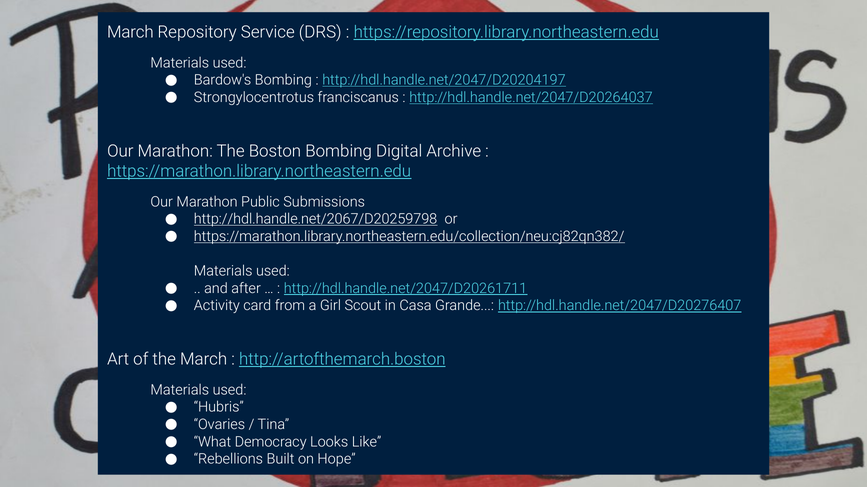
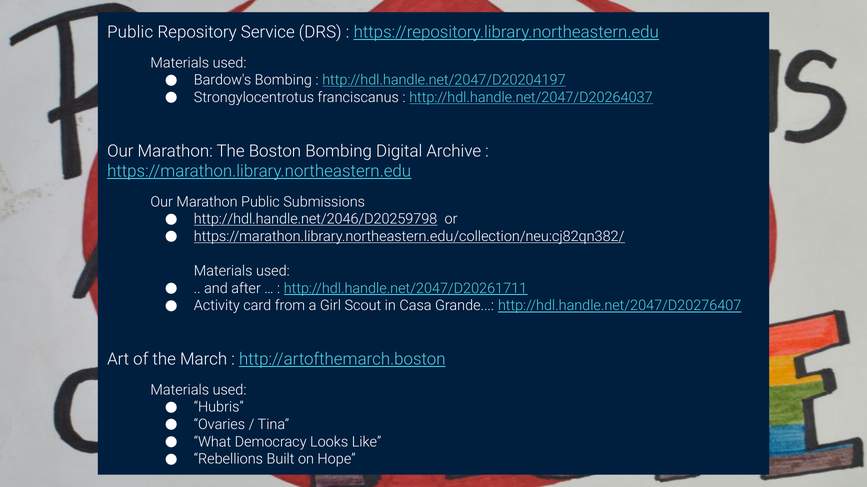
March at (130, 32): March -> Public
http://hdl.handle.net/2067/D20259798: http://hdl.handle.net/2067/D20259798 -> http://hdl.handle.net/2046/D20259798
